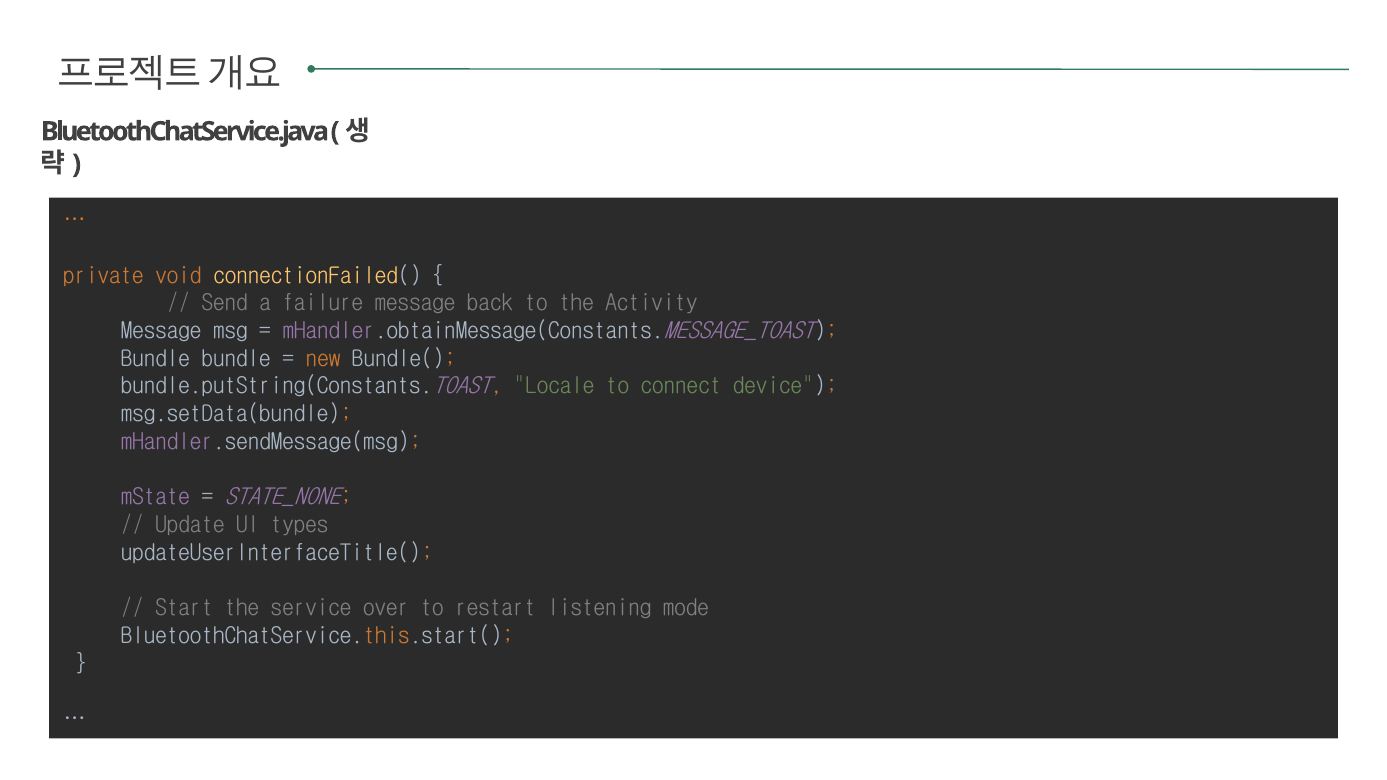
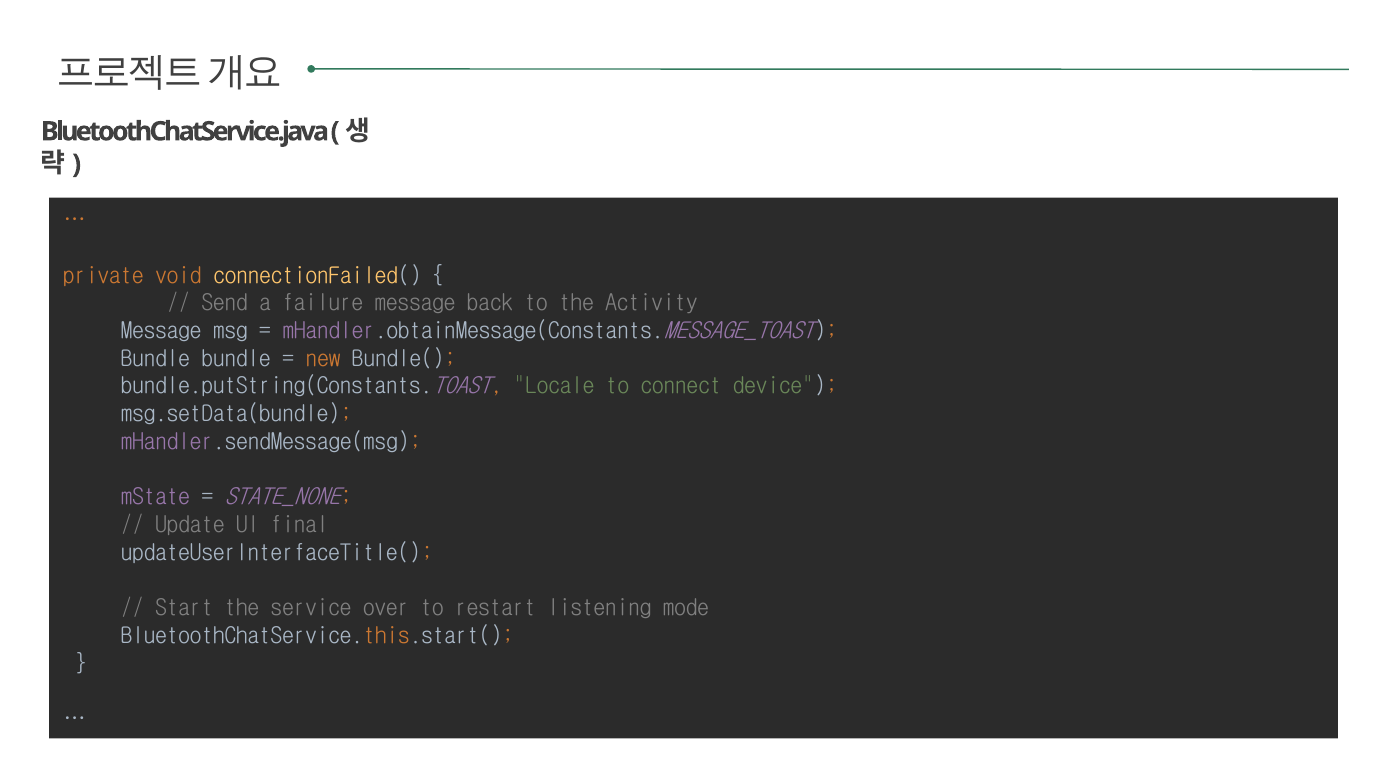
types: types -> final
